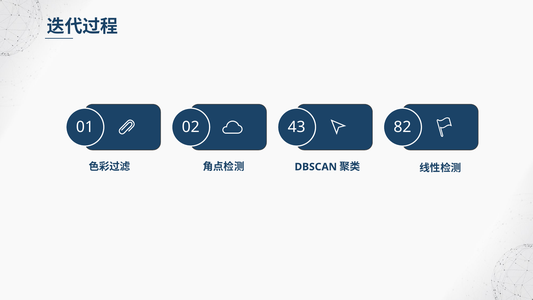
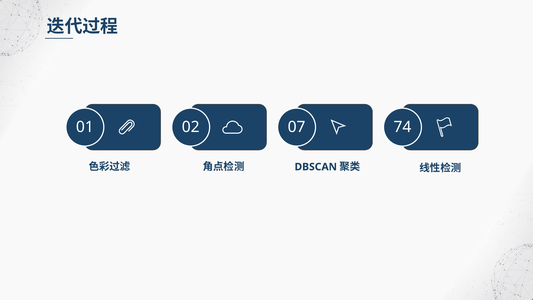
43: 43 -> 07
82: 82 -> 74
